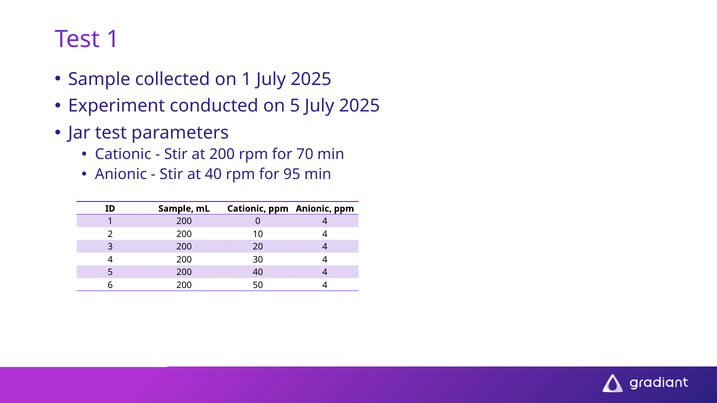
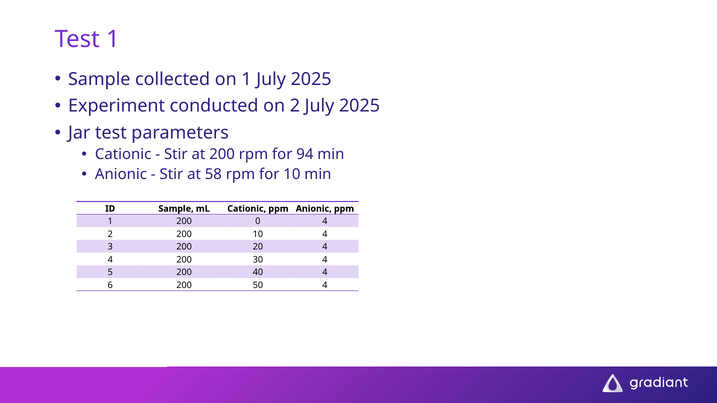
on 5: 5 -> 2
70: 70 -> 94
at 40: 40 -> 58
for 95: 95 -> 10
